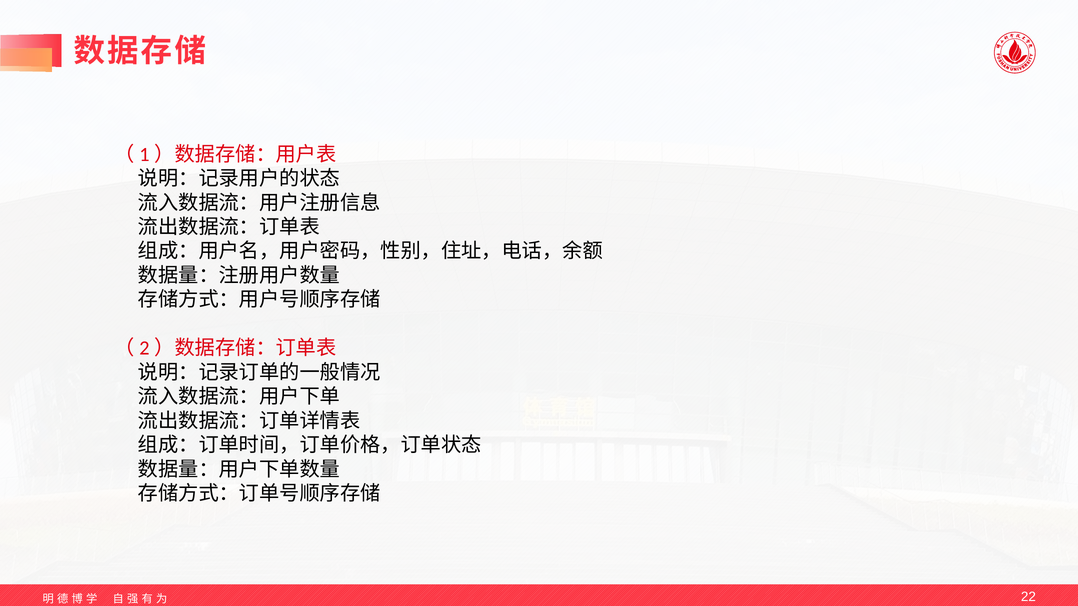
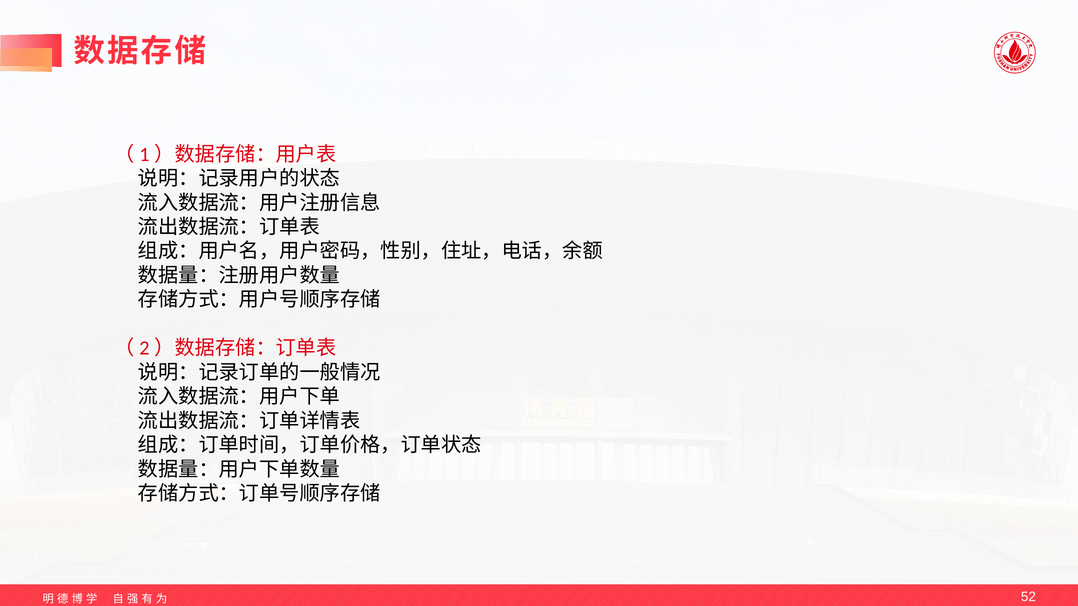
22: 22 -> 52
